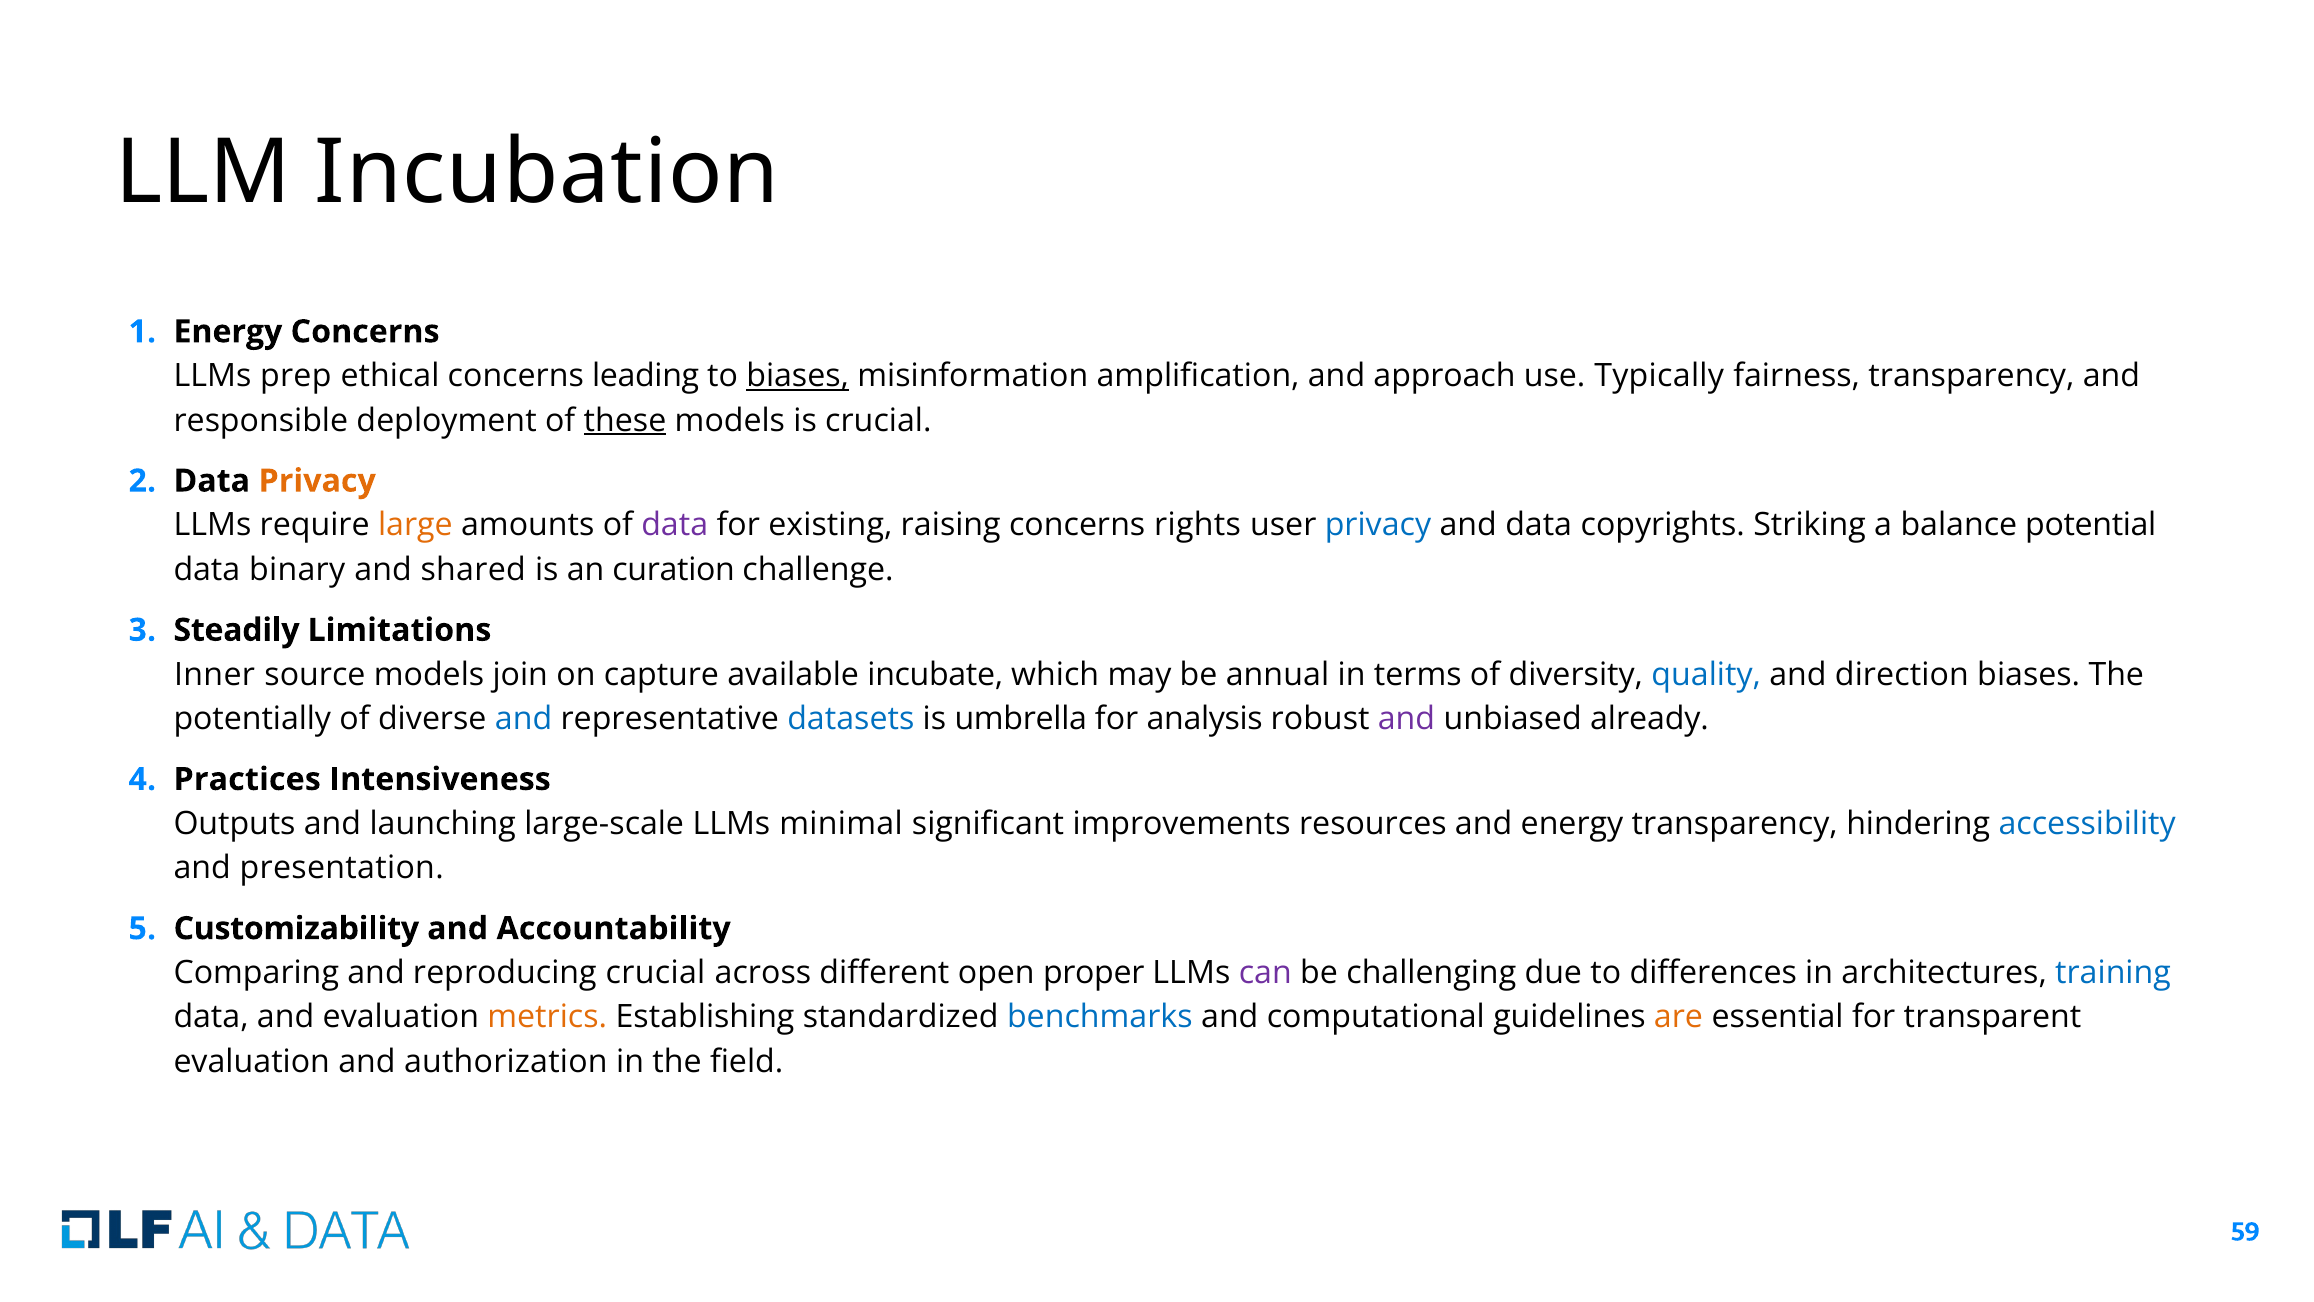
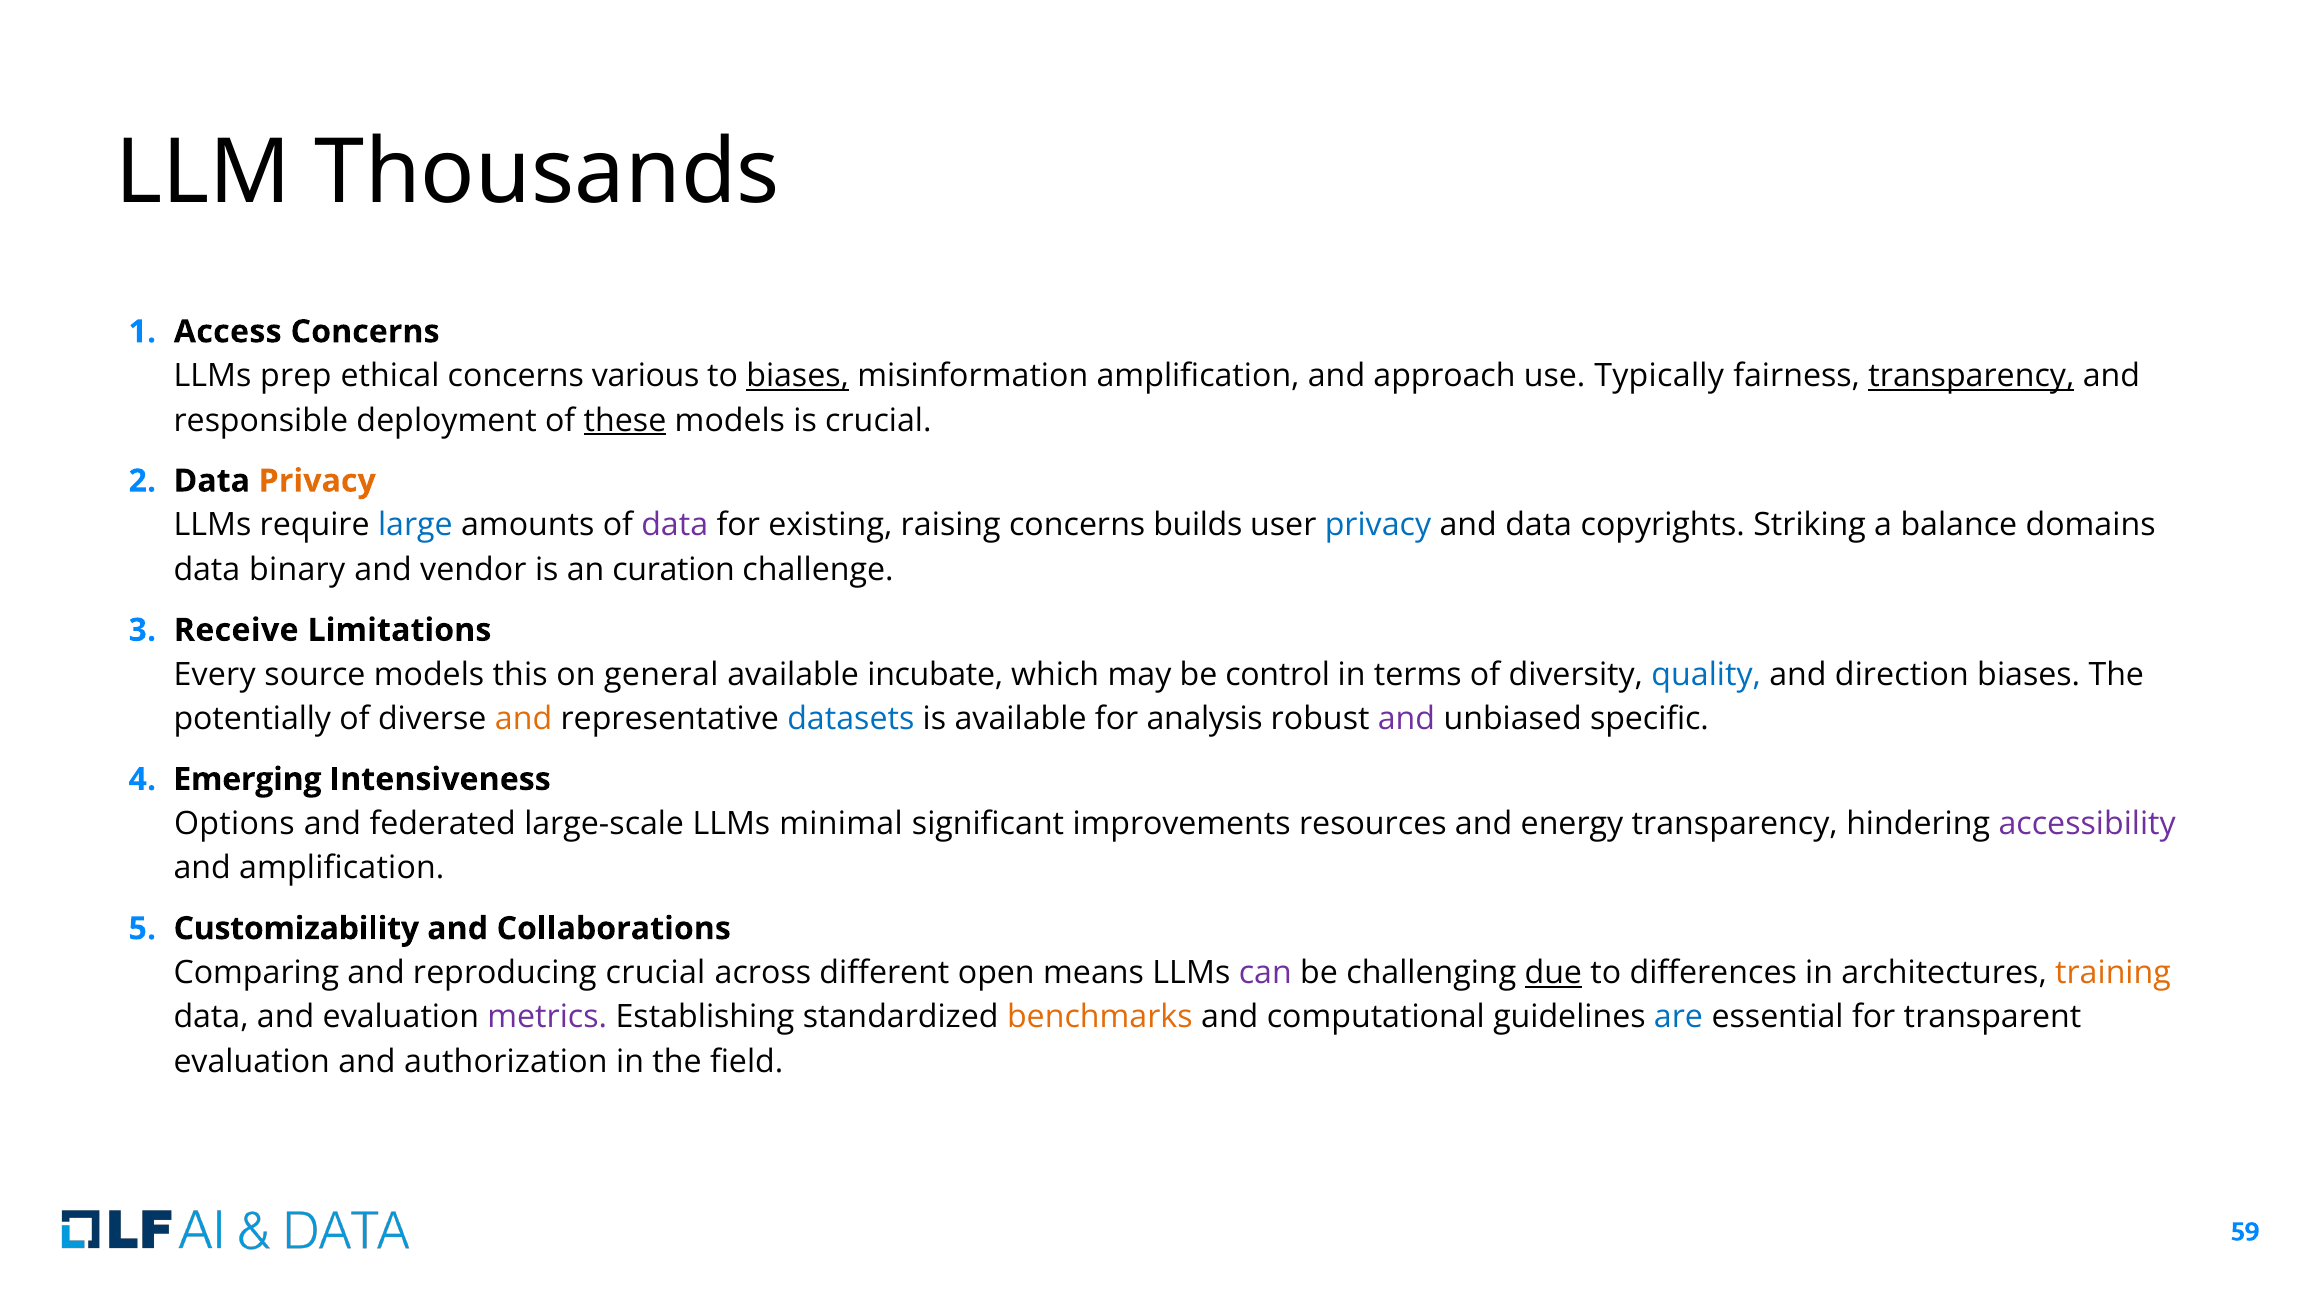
Incubation: Incubation -> Thousands
Energy at (228, 332): Energy -> Access
leading: leading -> various
transparency at (1971, 376) underline: none -> present
large colour: orange -> blue
rights: rights -> builds
potential: potential -> domains
shared: shared -> vendor
Steadily: Steadily -> Receive
Inner: Inner -> Every
join: join -> this
capture: capture -> general
annual: annual -> control
and at (524, 719) colour: blue -> orange
is umbrella: umbrella -> available
already: already -> specific
Practices: Practices -> Emerging
Outputs: Outputs -> Options
launching: launching -> federated
accessibility colour: blue -> purple
and presentation: presentation -> amplification
Accountability: Accountability -> Collaborations
proper: proper -> means
due underline: none -> present
training colour: blue -> orange
metrics colour: orange -> purple
benchmarks colour: blue -> orange
are colour: orange -> blue
